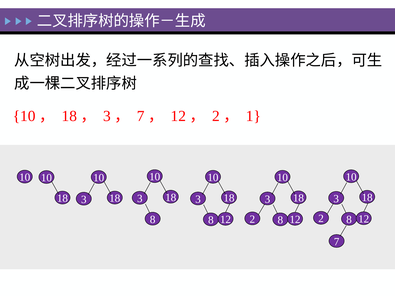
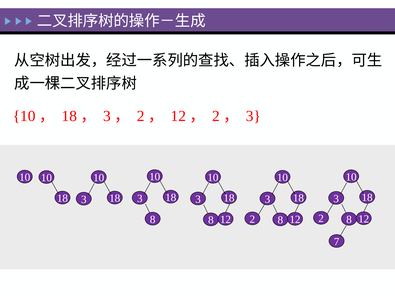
7 at (141, 116): 7 -> 2
1 at (253, 116): 1 -> 3
